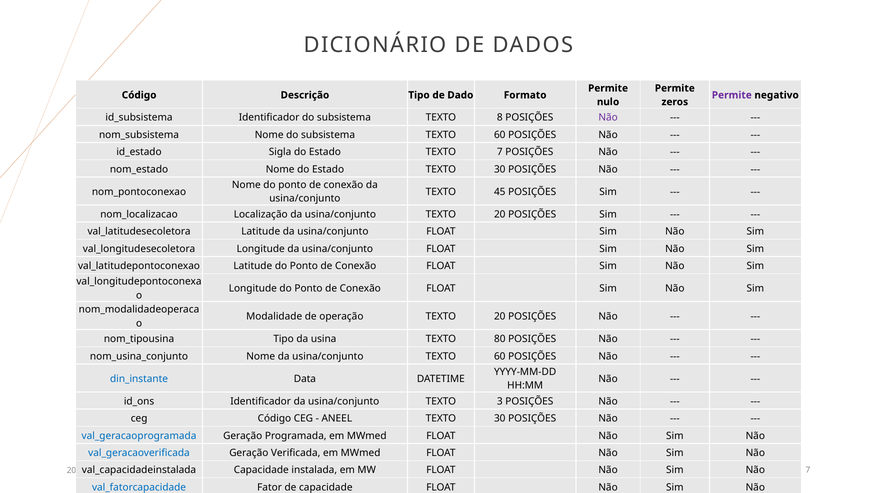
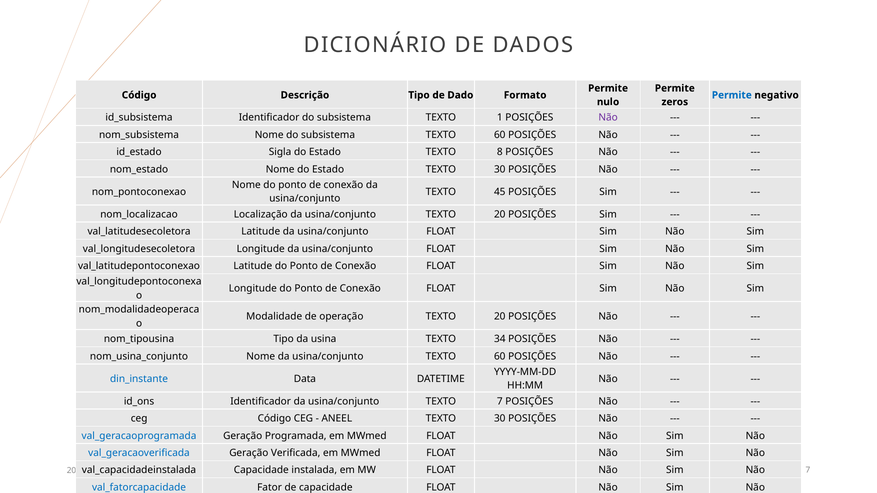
Permite at (732, 95) colour: purple -> blue
8: 8 -> 1
TEXTO 7: 7 -> 8
80: 80 -> 34
TEXTO 3: 3 -> 7
